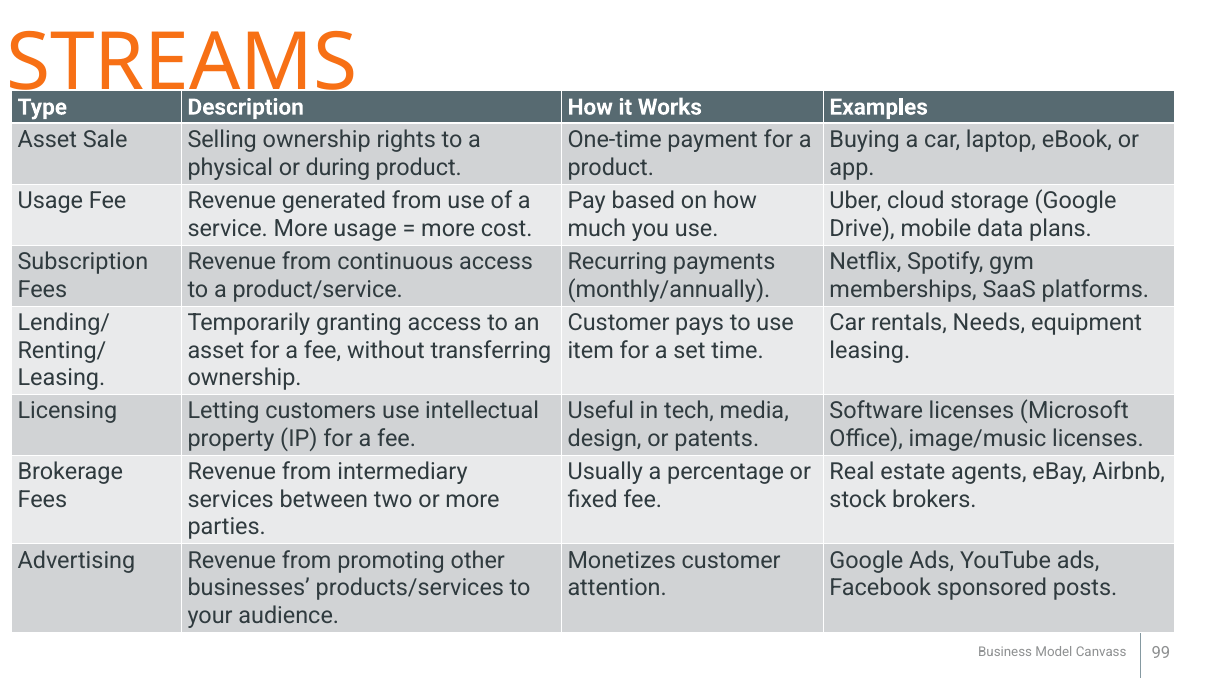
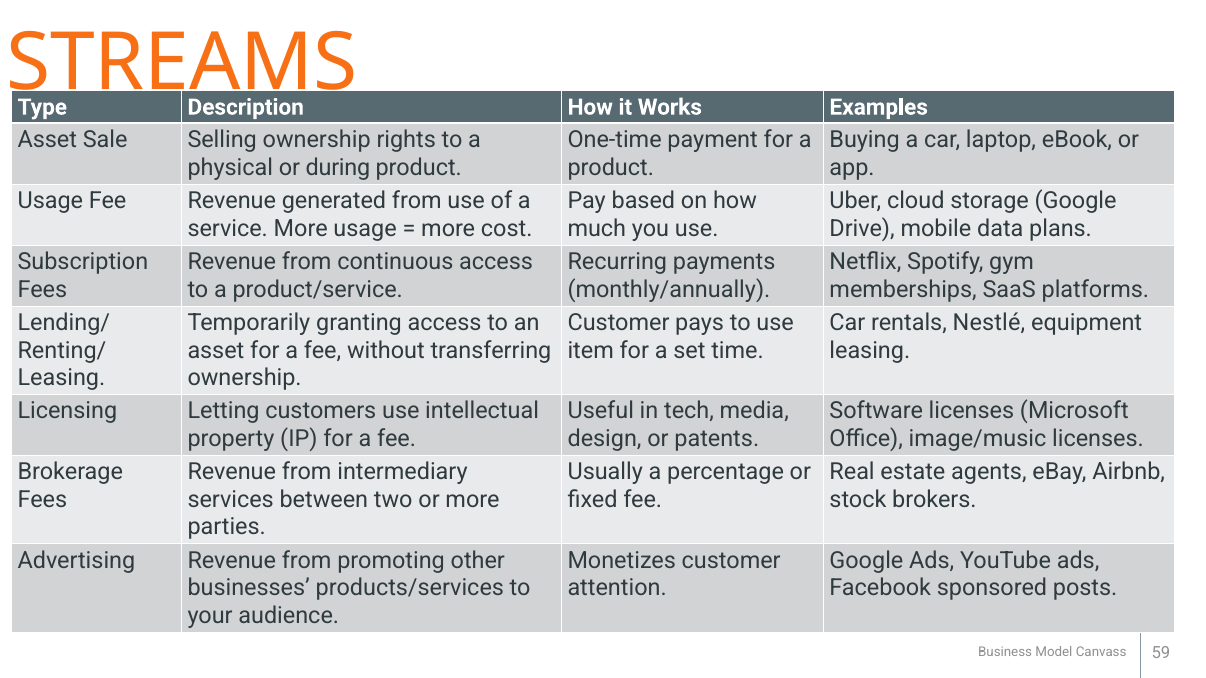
Needs: Needs -> Nestlé
99: 99 -> 59
